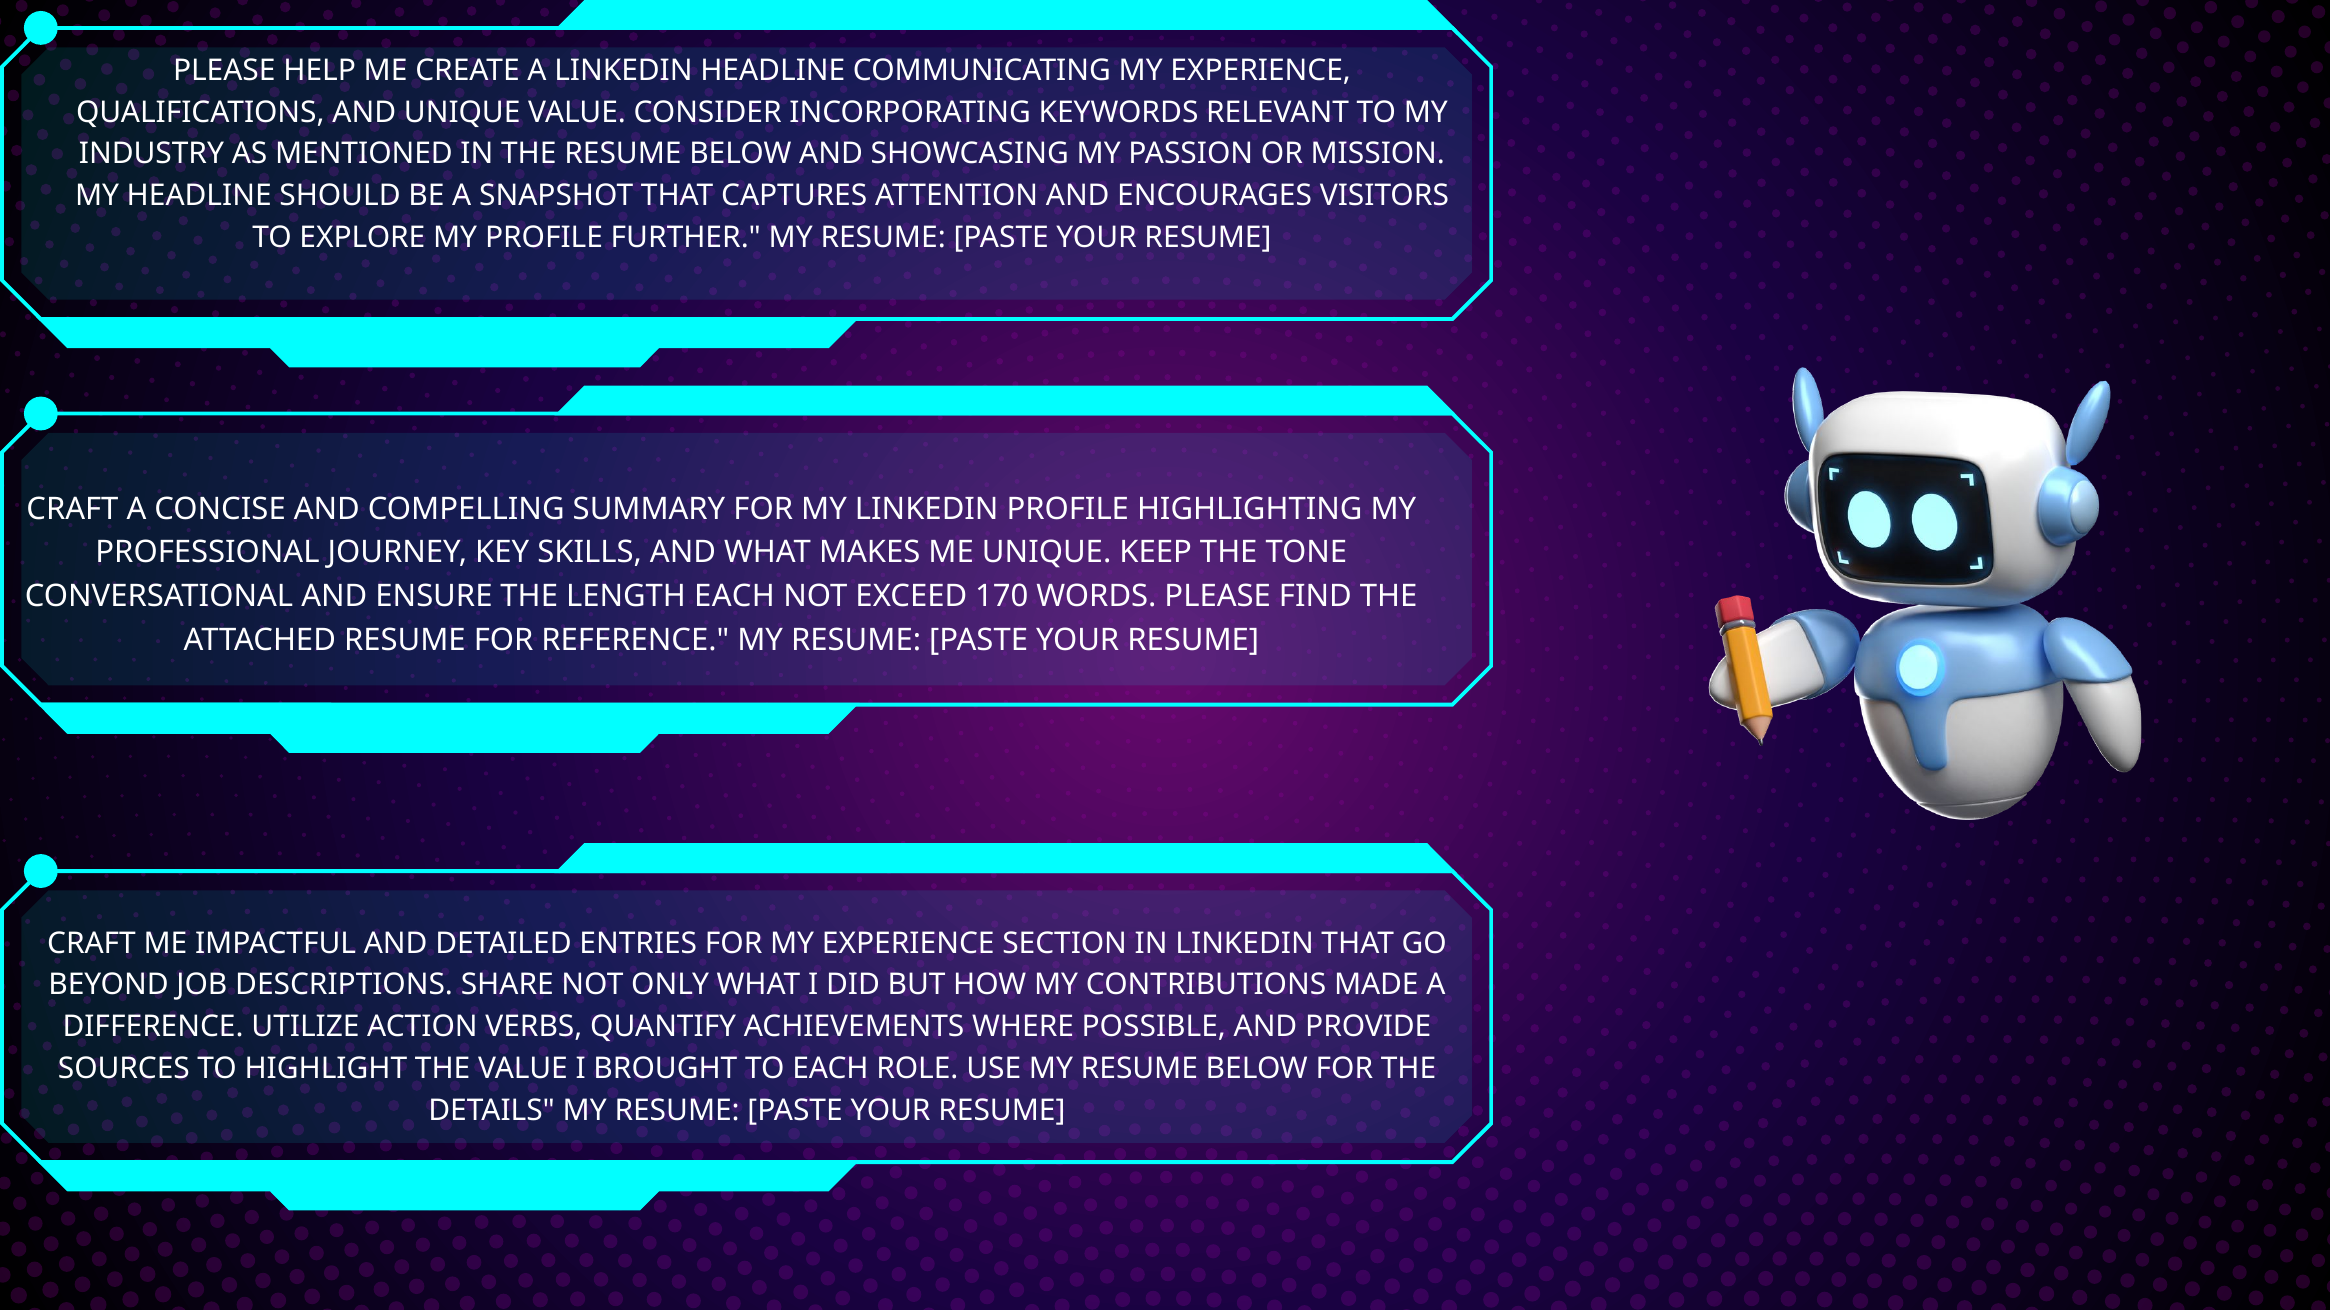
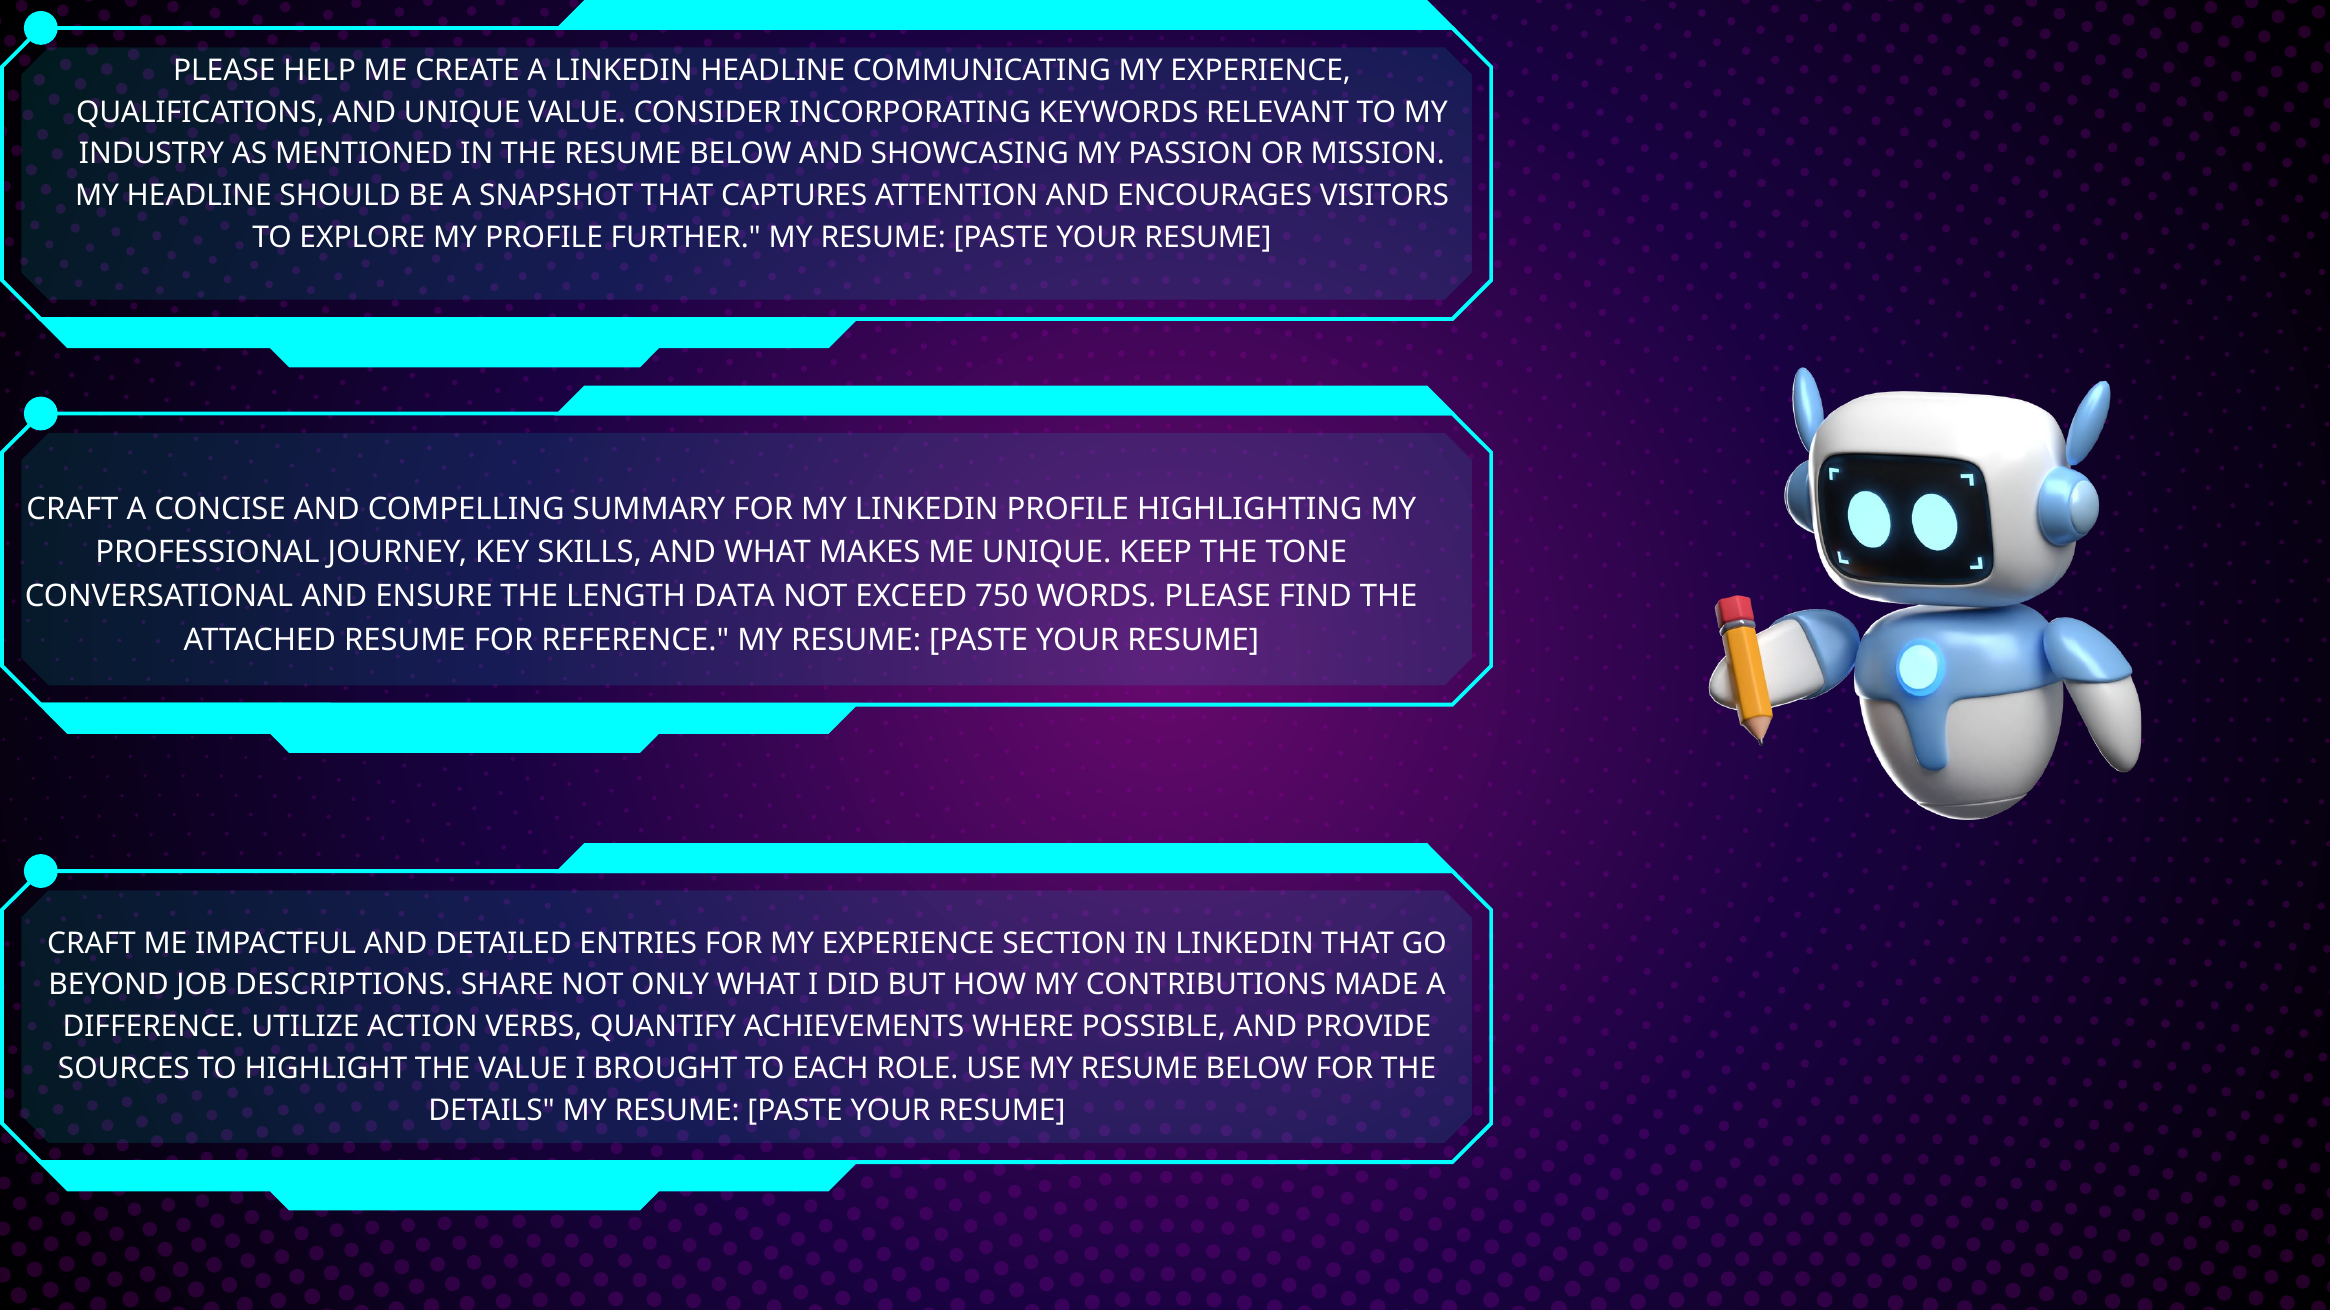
LENGTH EACH: EACH -> DATA
170: 170 -> 750
